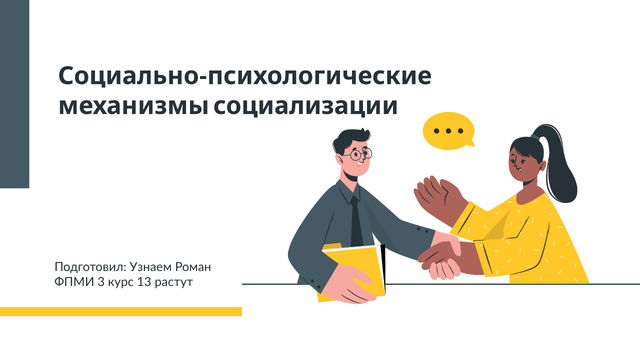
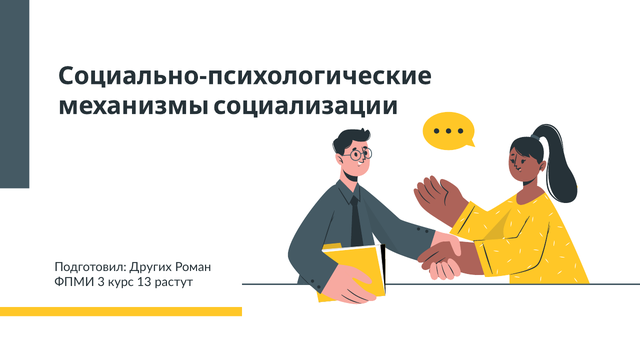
Узнаем: Узнаем -> Других
